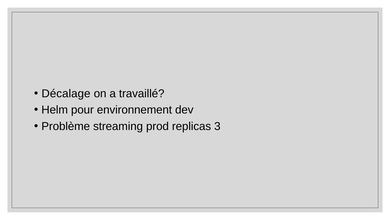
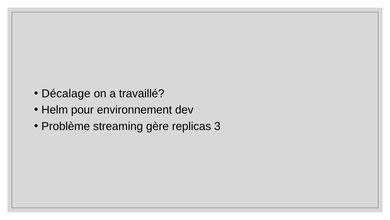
prod: prod -> gère
